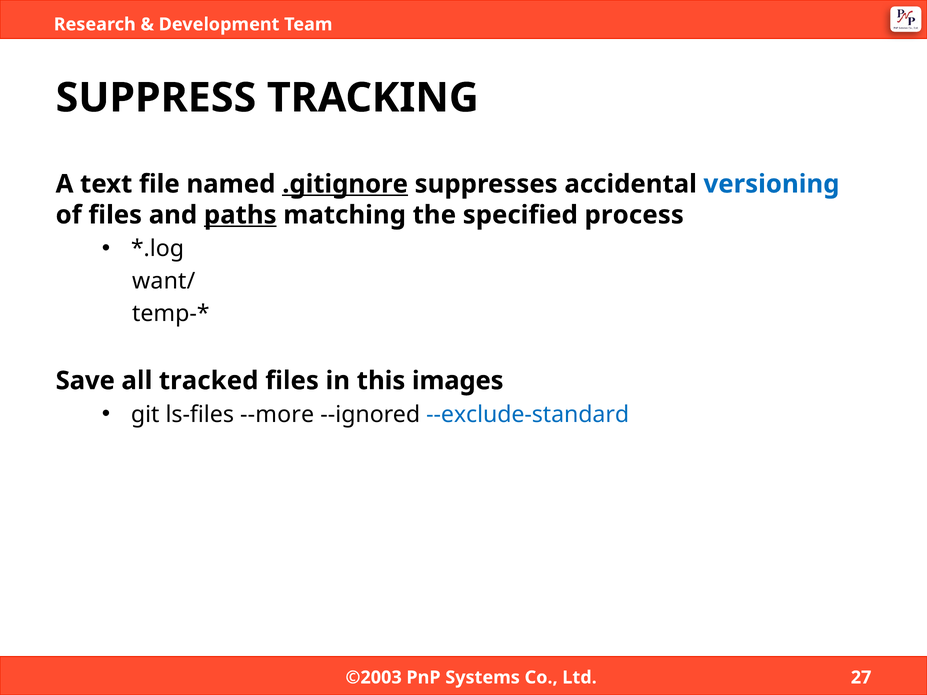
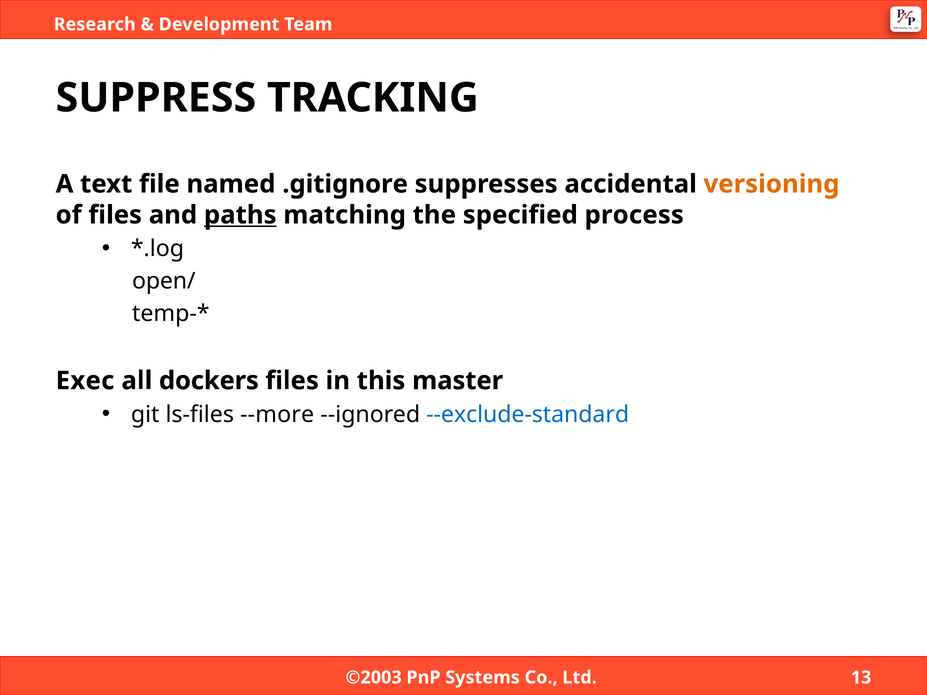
.gitignore underline: present -> none
versioning colour: blue -> orange
want/: want/ -> open/
Save: Save -> Exec
tracked: tracked -> dockers
images: images -> master
27: 27 -> 13
